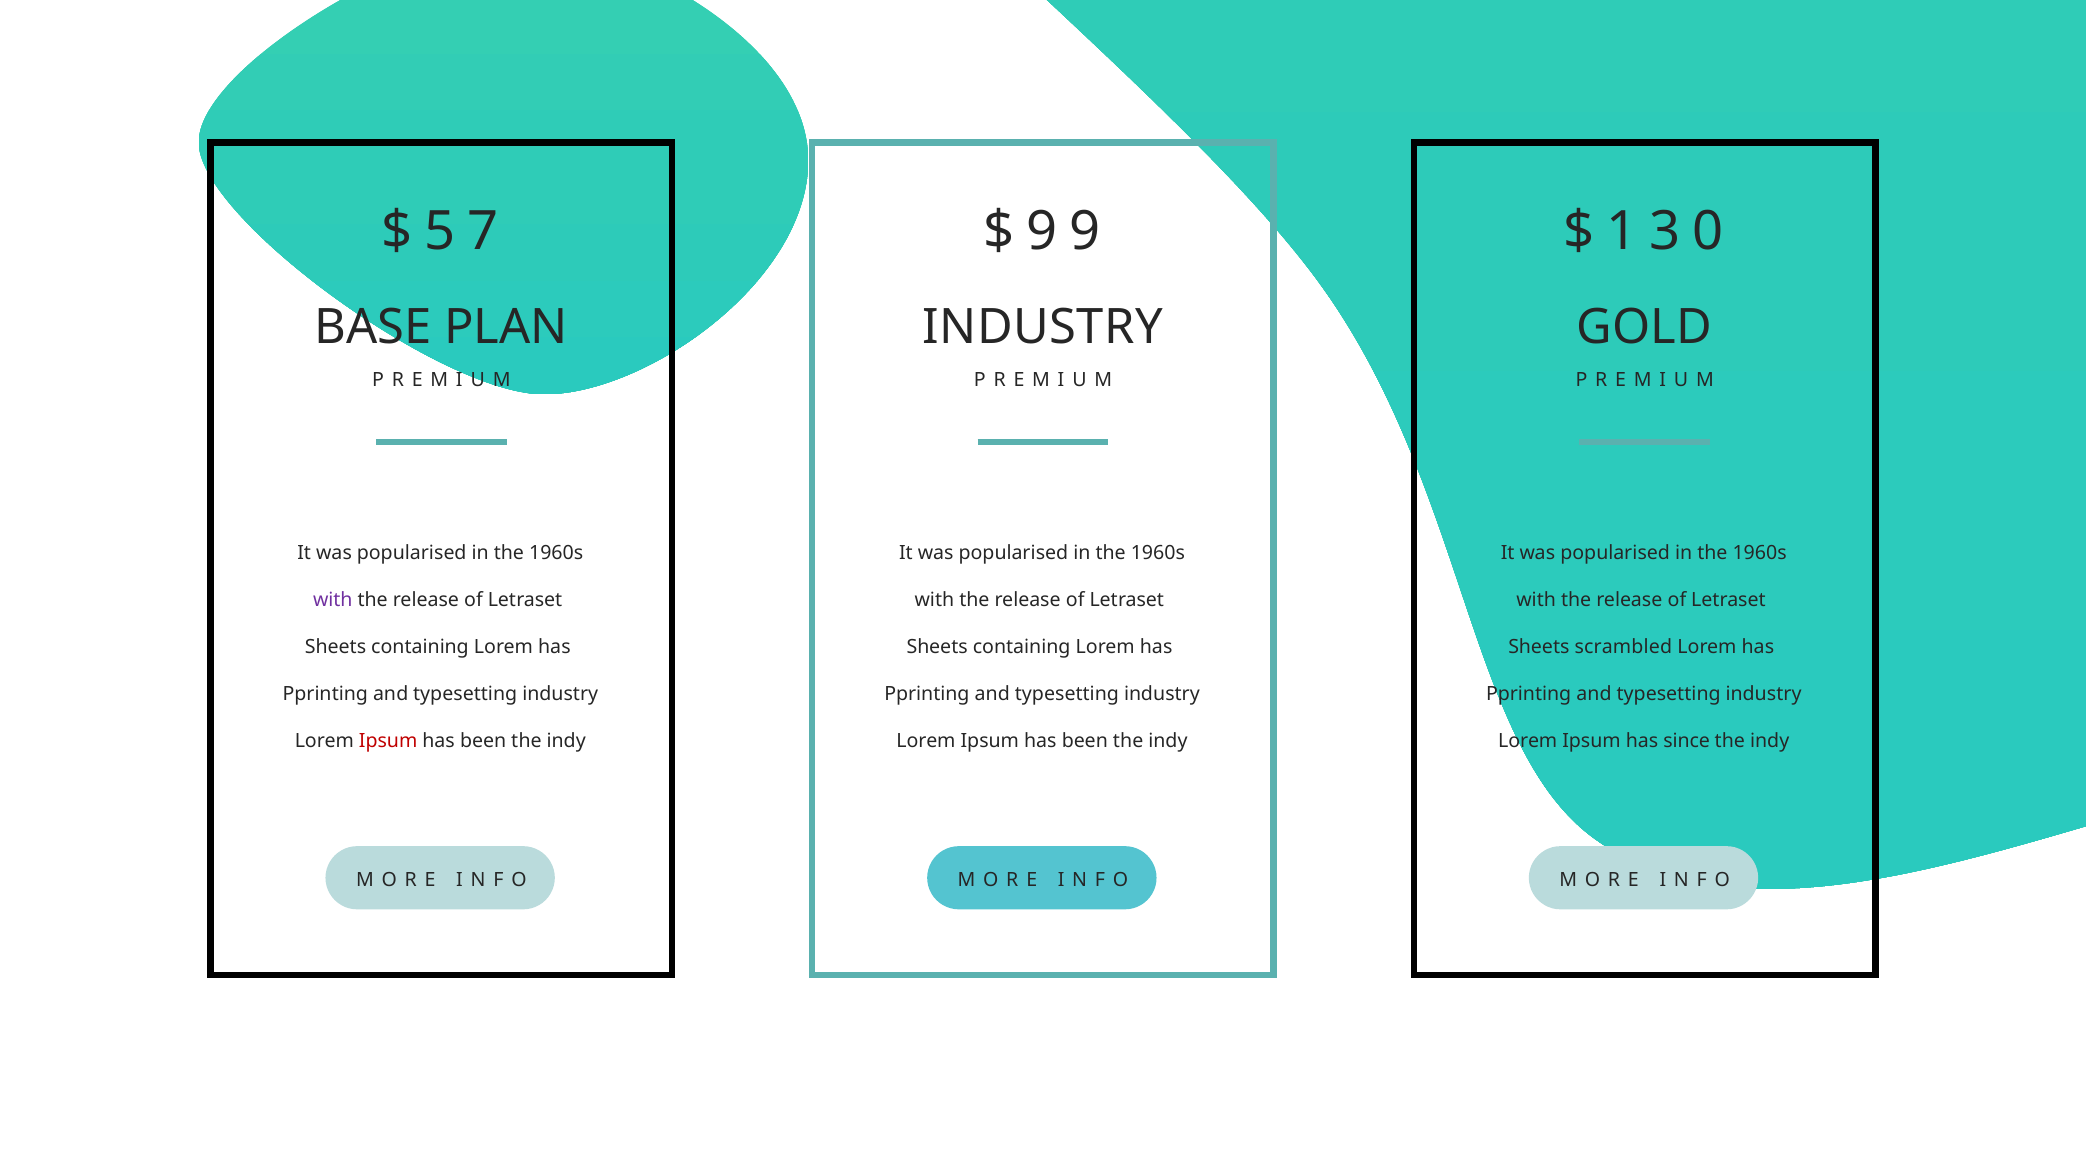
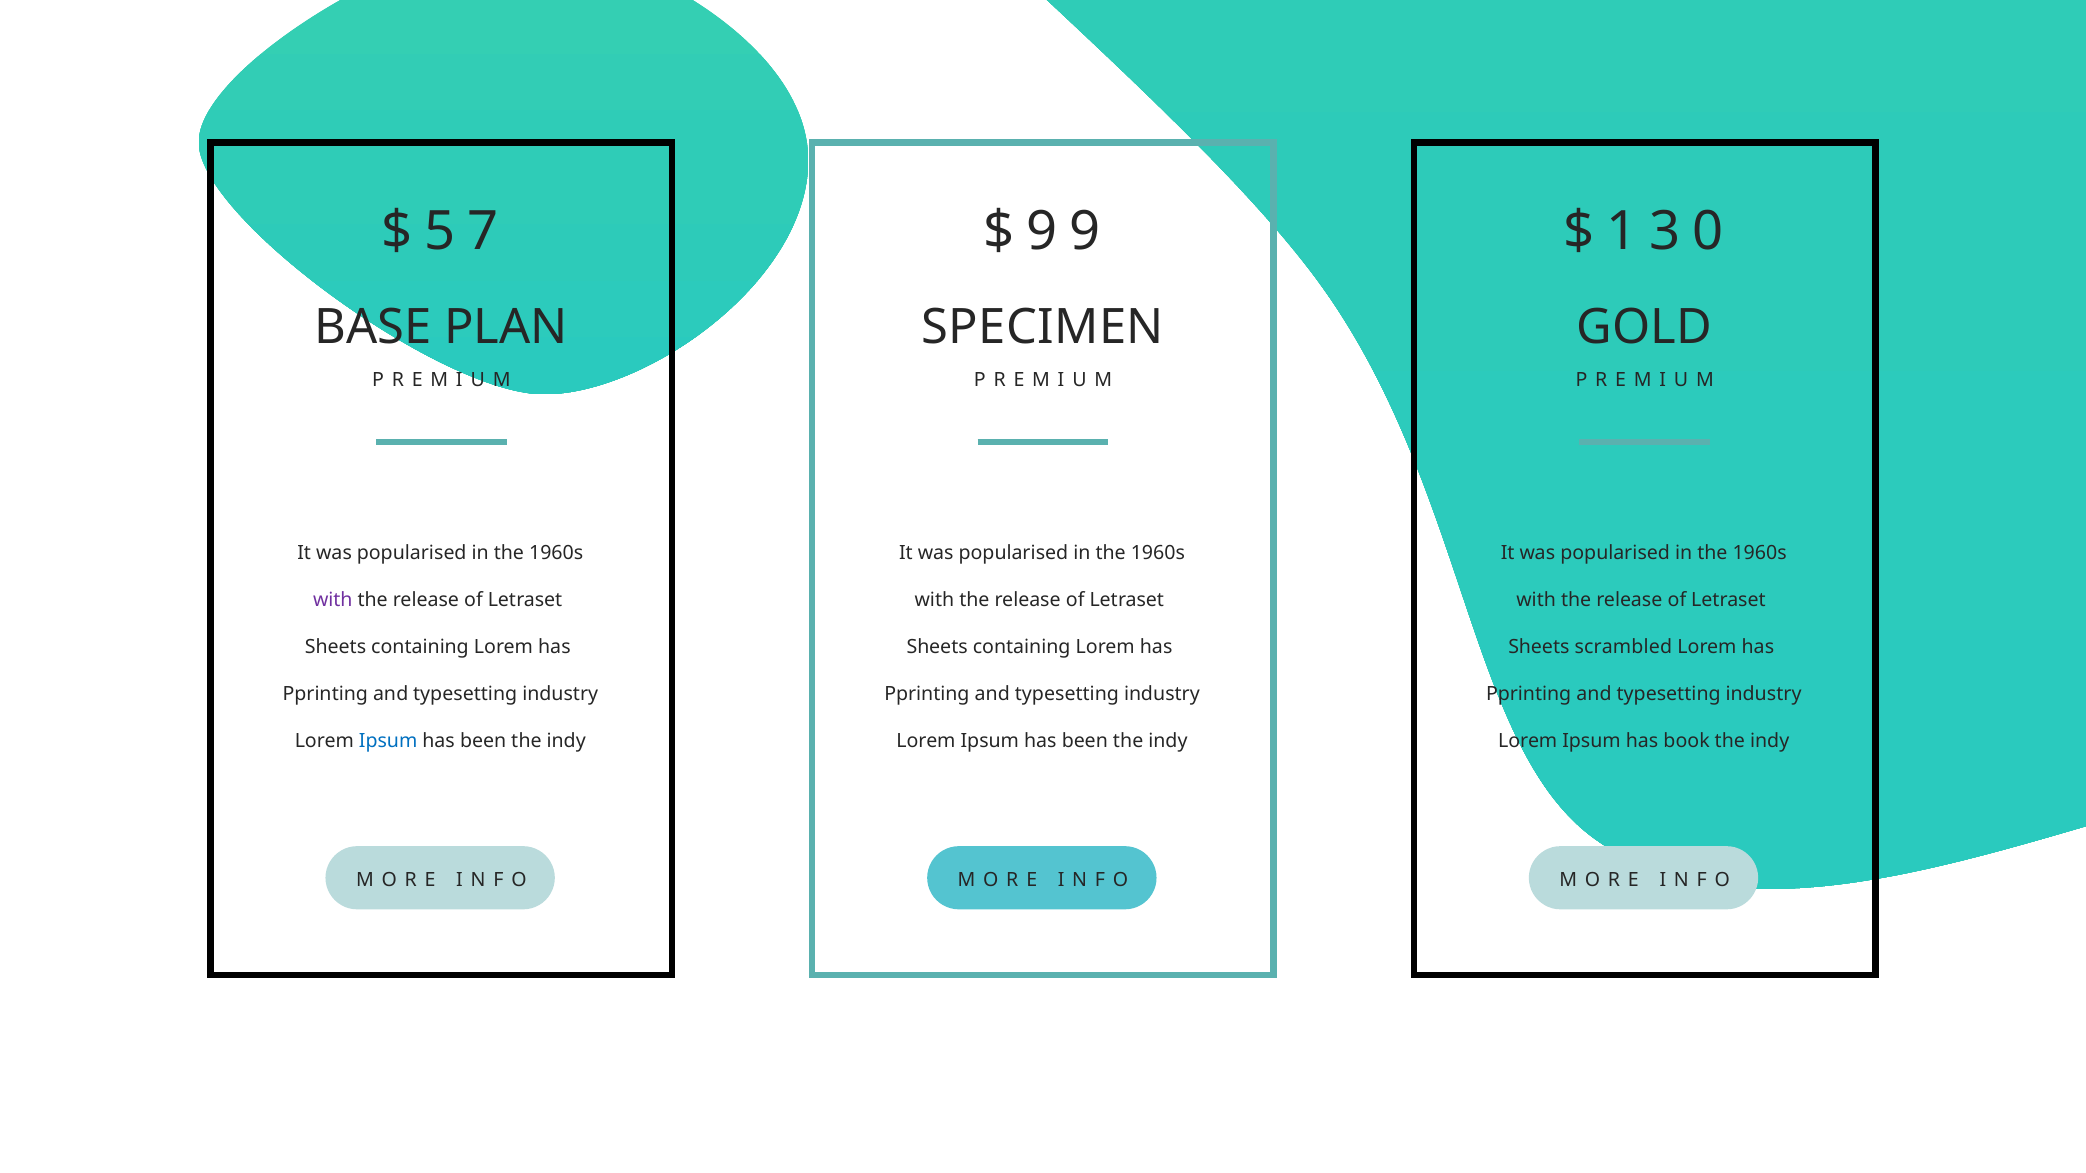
INDUSTRY at (1043, 327): INDUSTRY -> SPECIMEN
Ipsum at (388, 742) colour: red -> blue
since: since -> book
